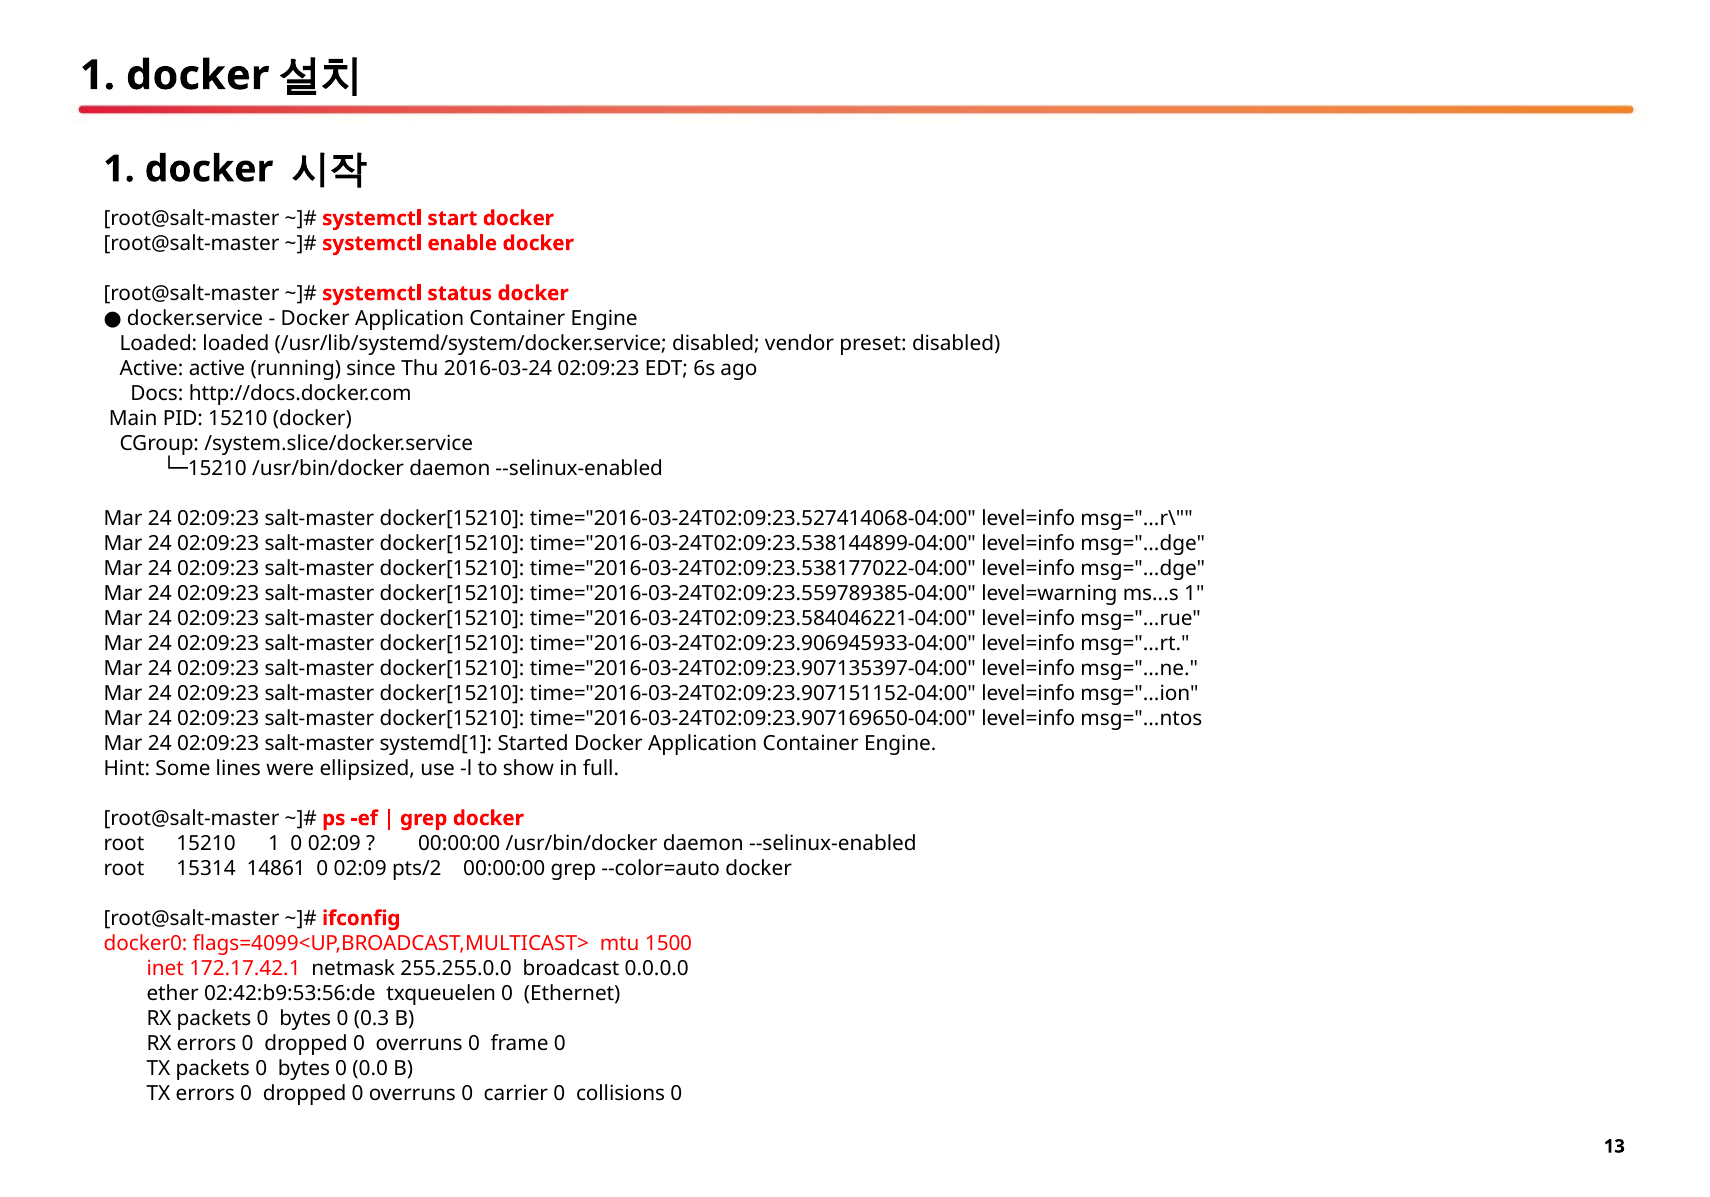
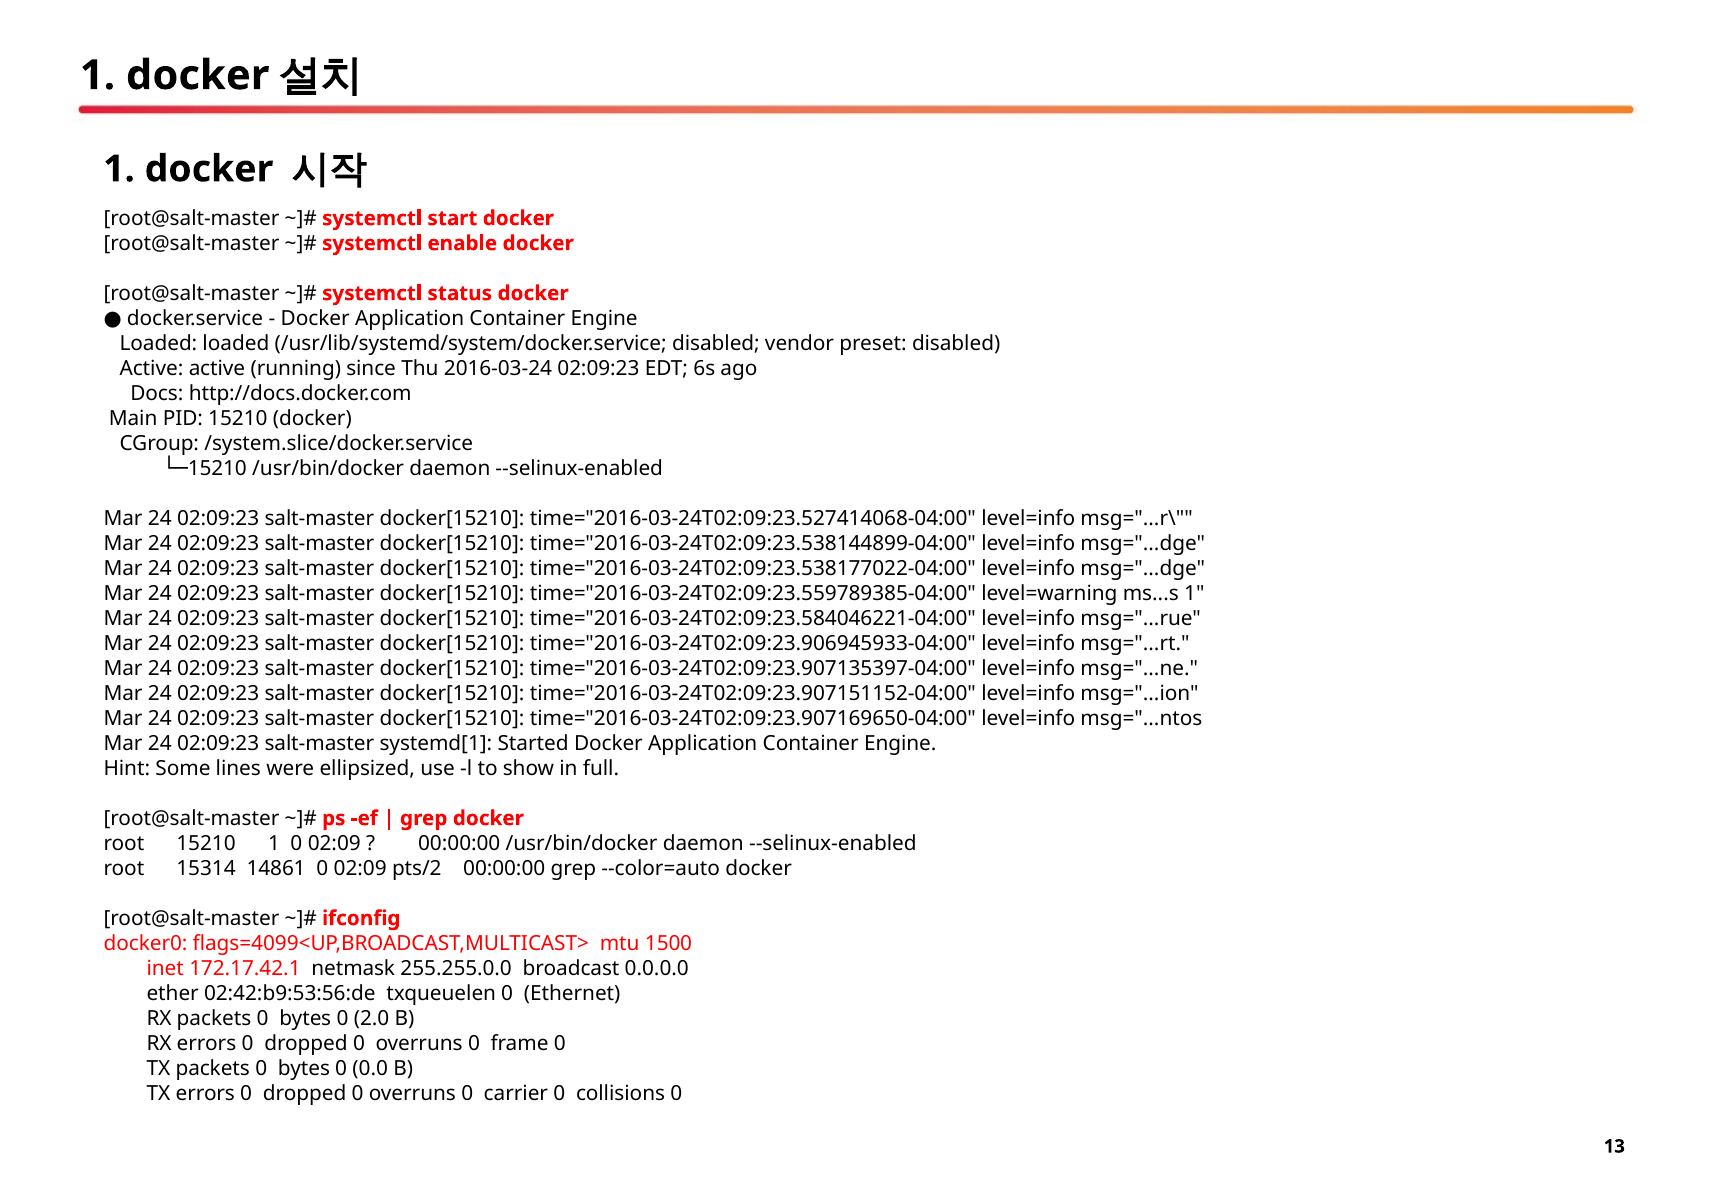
0.3: 0.3 -> 2.0
